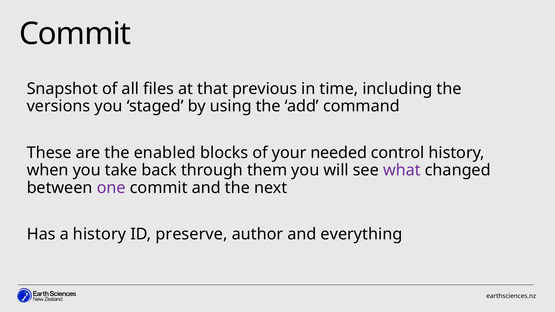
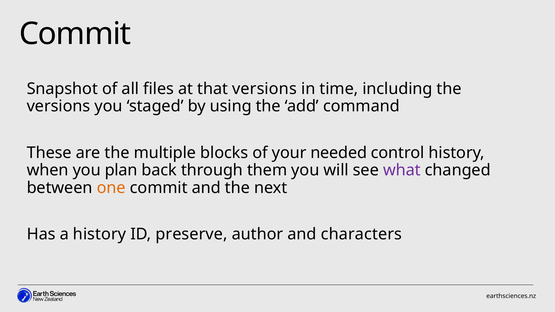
that previous: previous -> versions
enabled: enabled -> multiple
take: take -> plan
one colour: purple -> orange
everything: everything -> characters
